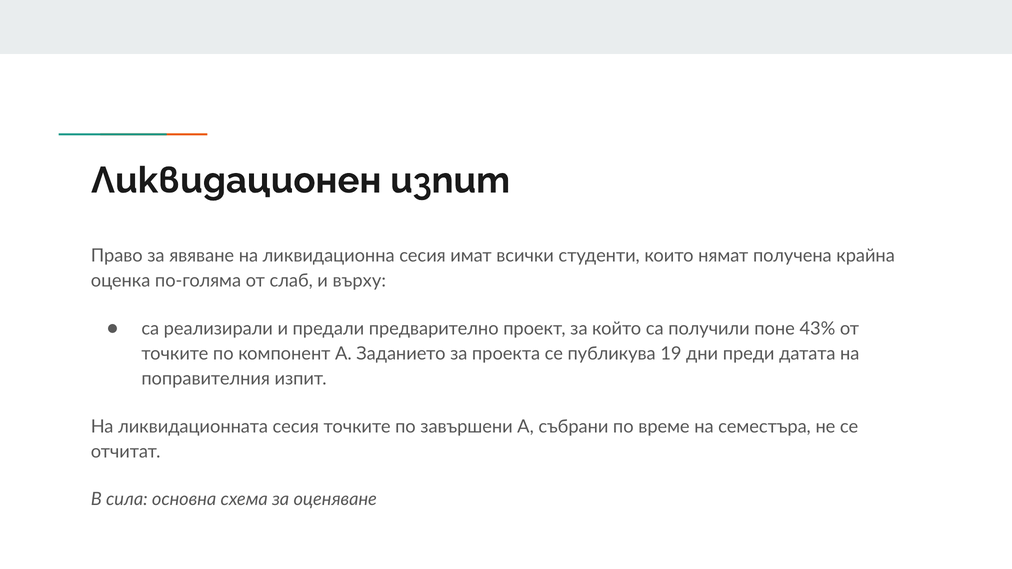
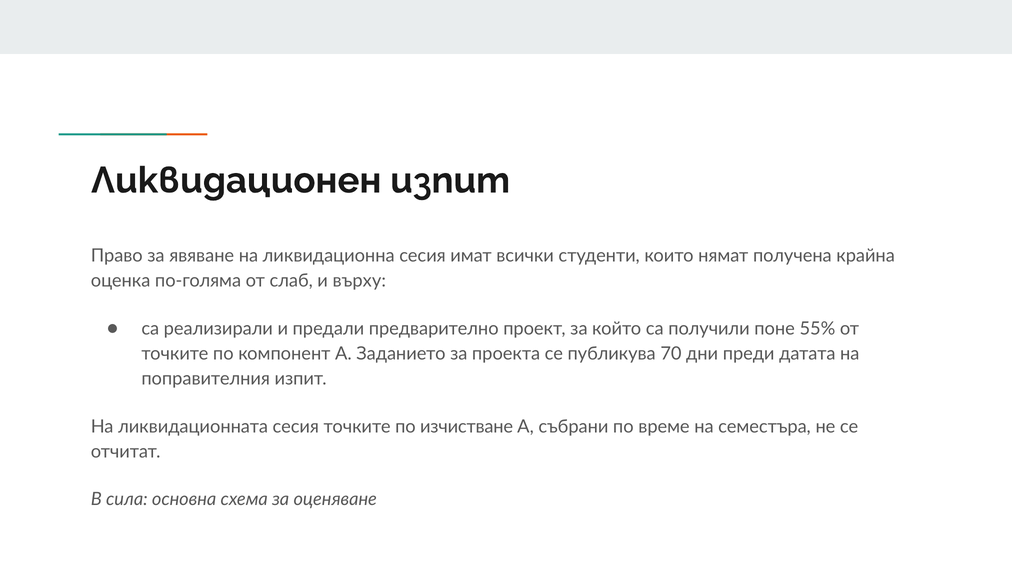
43%: 43% -> 55%
19: 19 -> 70
завършени: завършени -> изчистване
